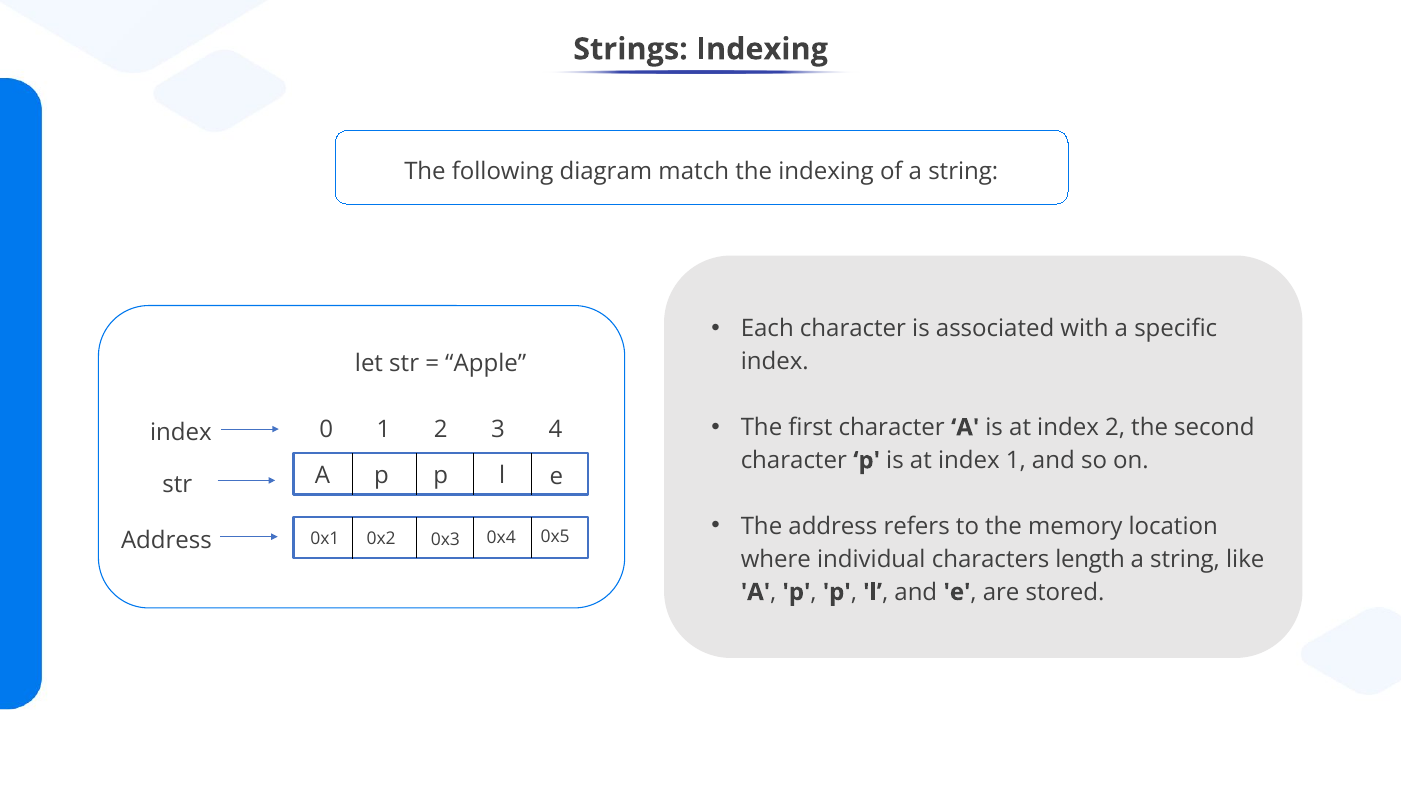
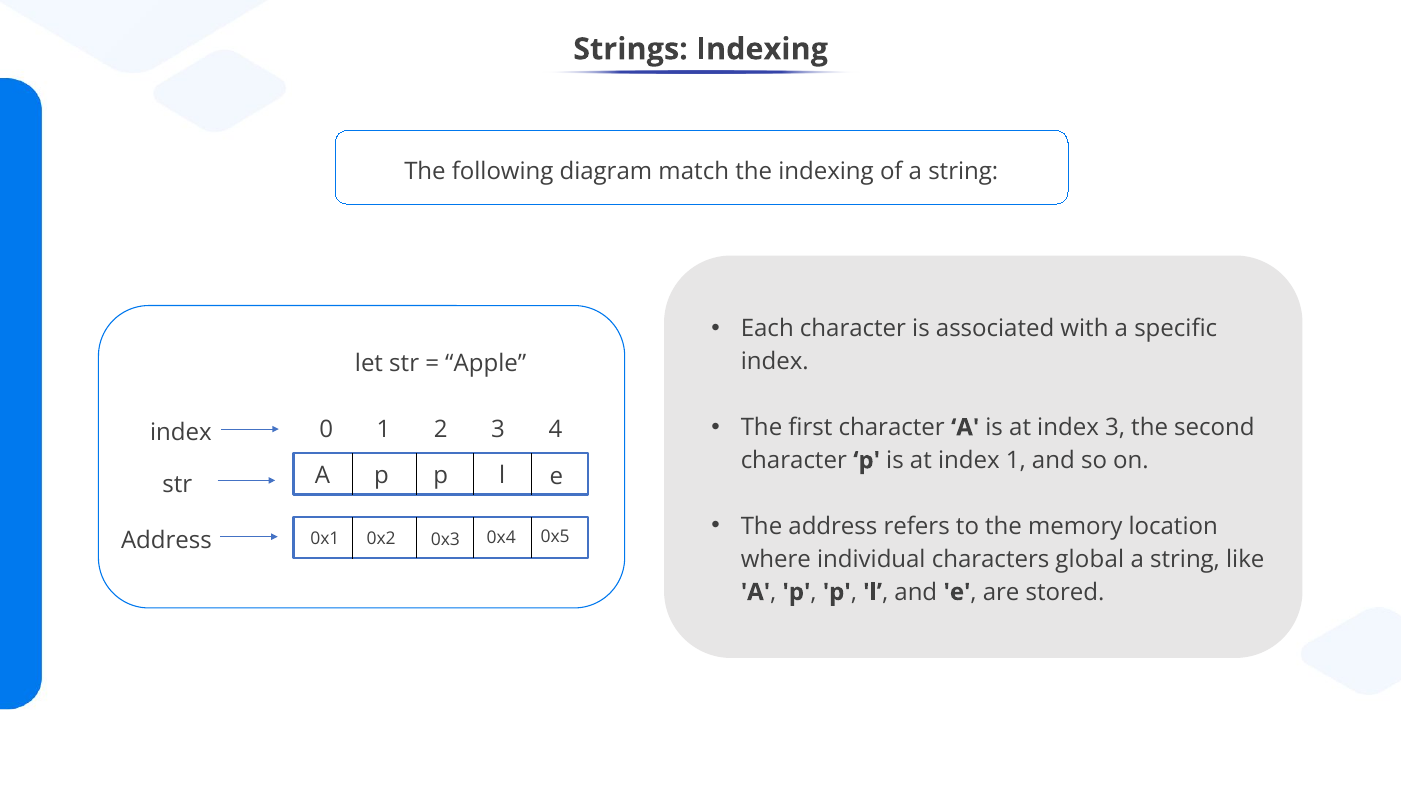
index 2: 2 -> 3
length: length -> global
